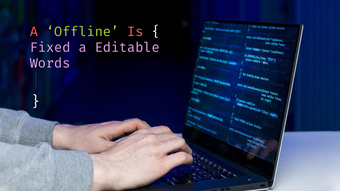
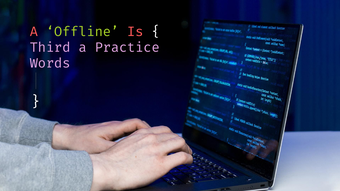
Fixed: Fixed -> Third
Editable: Editable -> Practice
